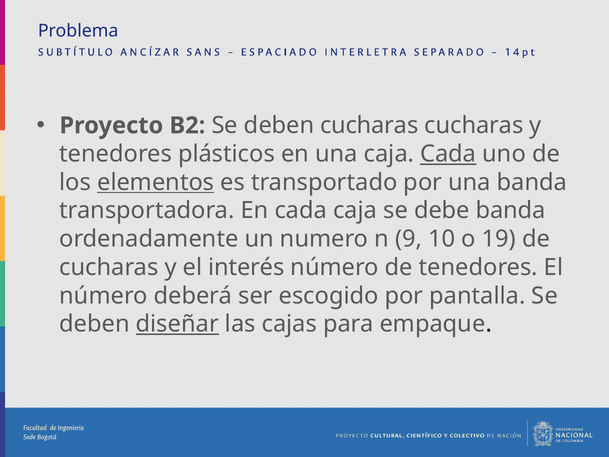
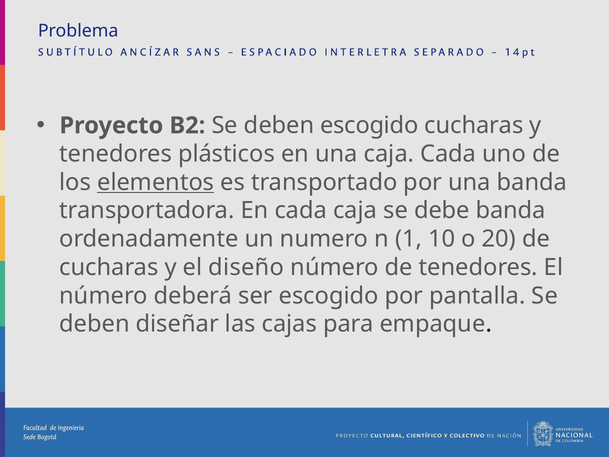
deben cucharas: cucharas -> escogido
Cada at (448, 154) underline: present -> none
9: 9 -> 1
19: 19 -> 20
interés: interés -> diseño
diseñar underline: present -> none
